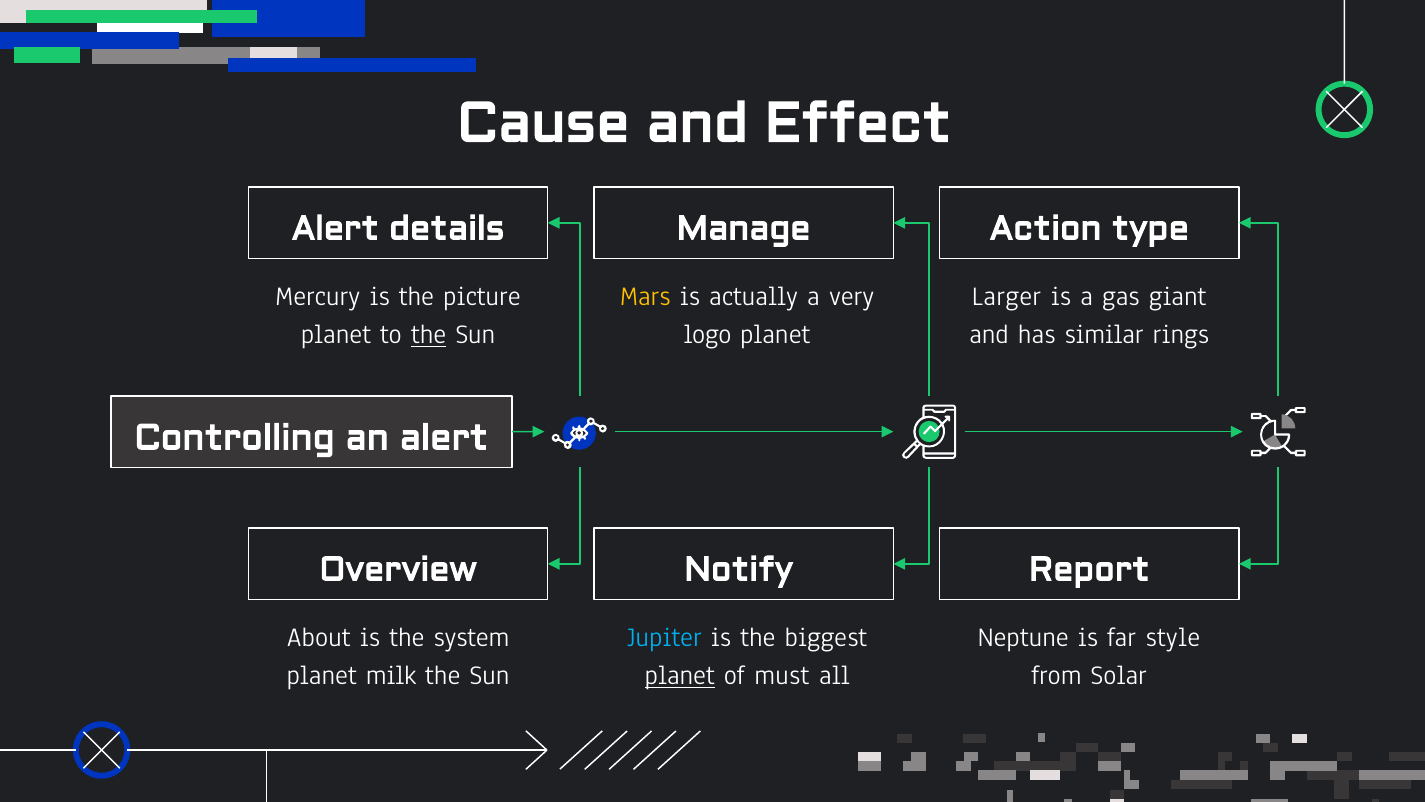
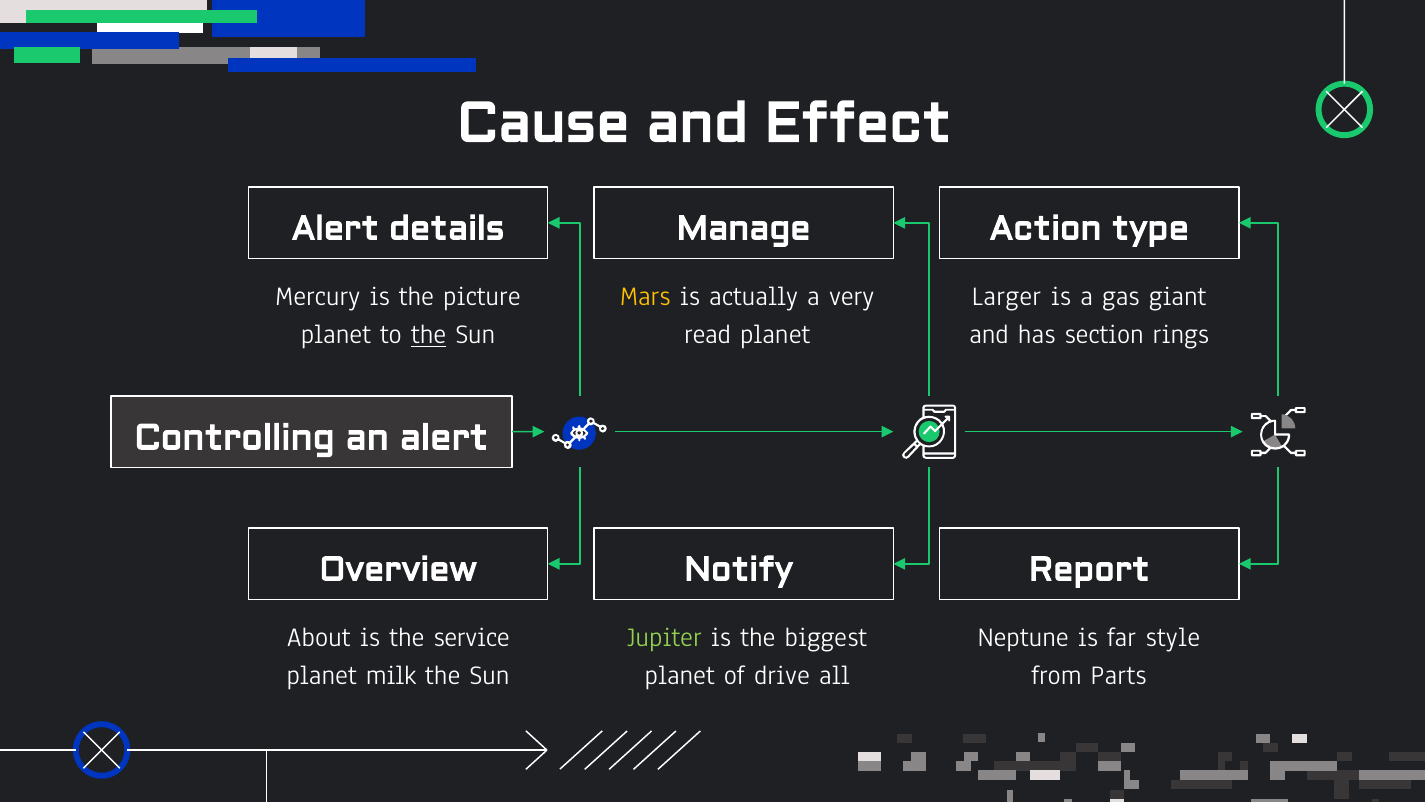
logo: logo -> read
similar: similar -> section
system: system -> service
Jupiter colour: light blue -> light green
planet at (680, 675) underline: present -> none
must: must -> drive
Solar: Solar -> Parts
